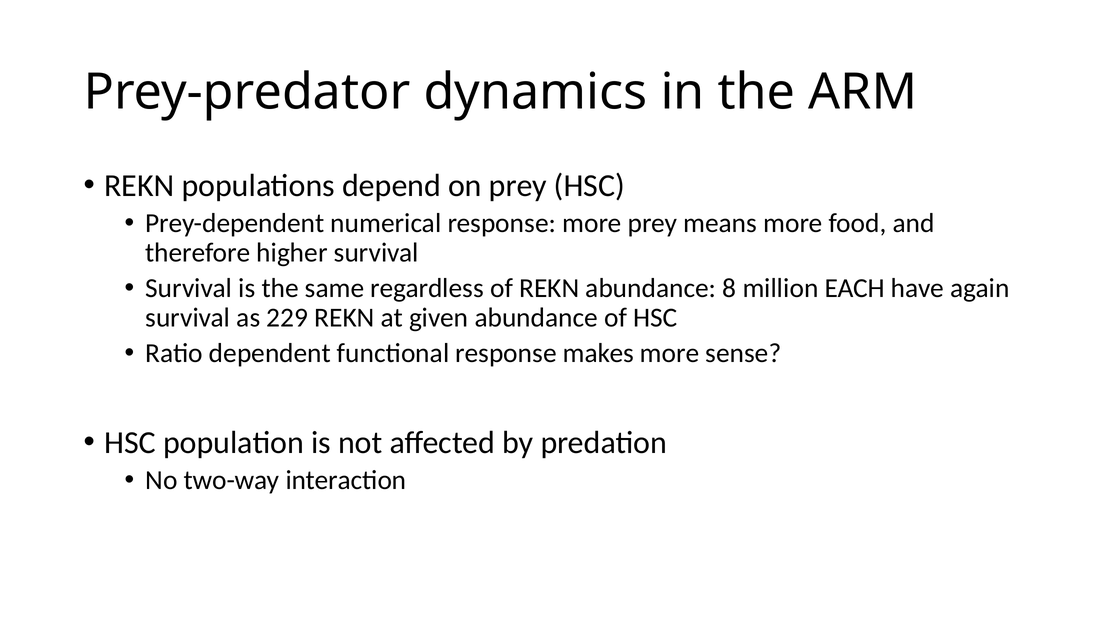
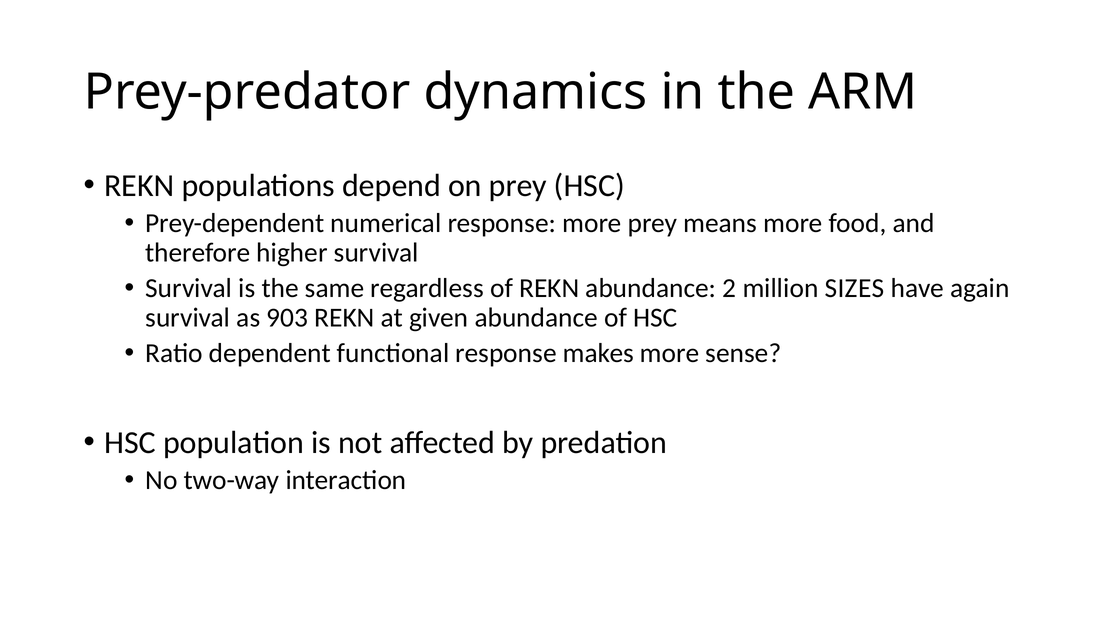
8: 8 -> 2
EACH: EACH -> SIZES
229: 229 -> 903
